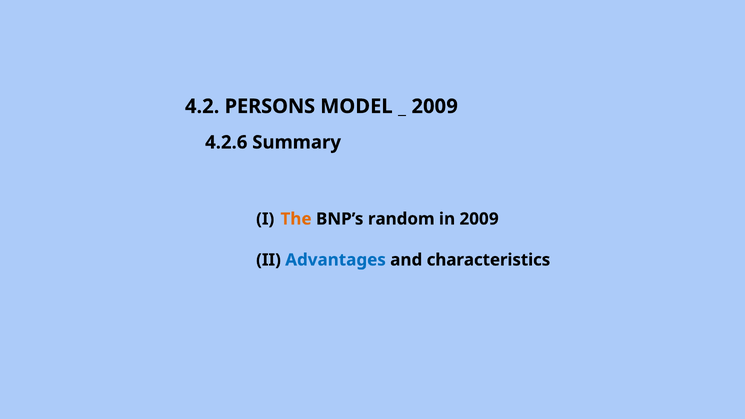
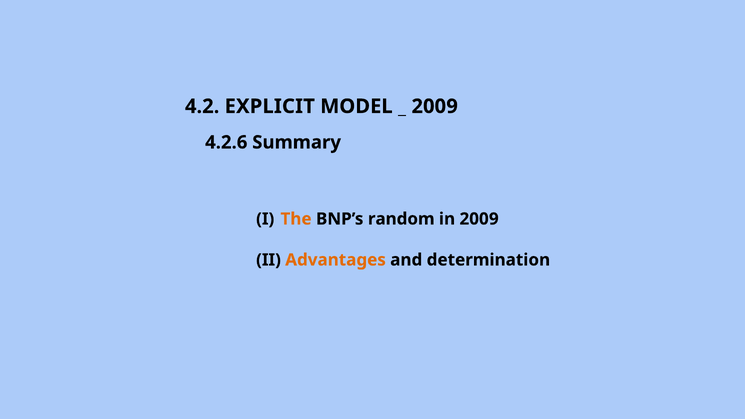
PERSONS: PERSONS -> EXPLICIT
Advantages colour: blue -> orange
characteristics: characteristics -> determination
